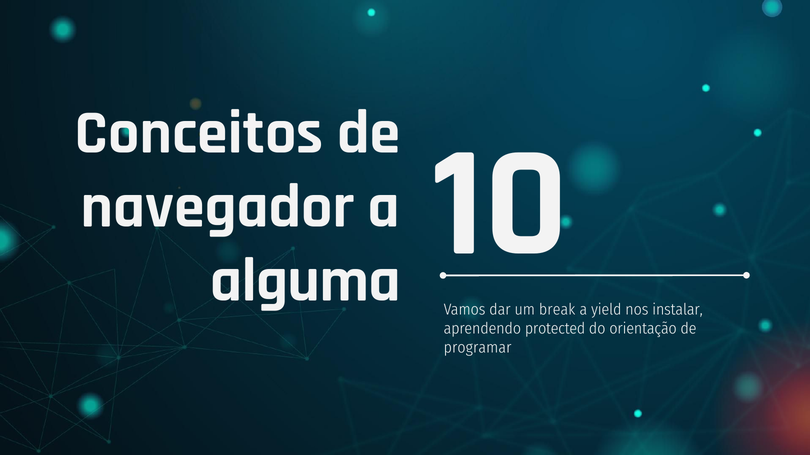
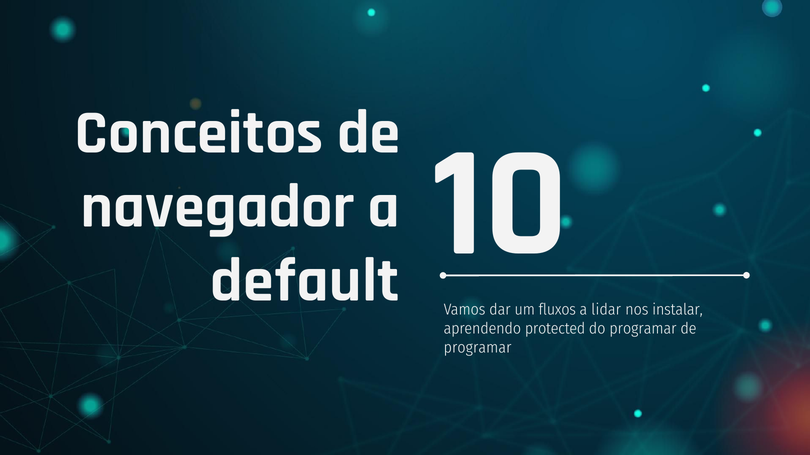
alguma: alguma -> default
break: break -> fluxos
yield: yield -> lidar
do orientação: orientação -> programar
